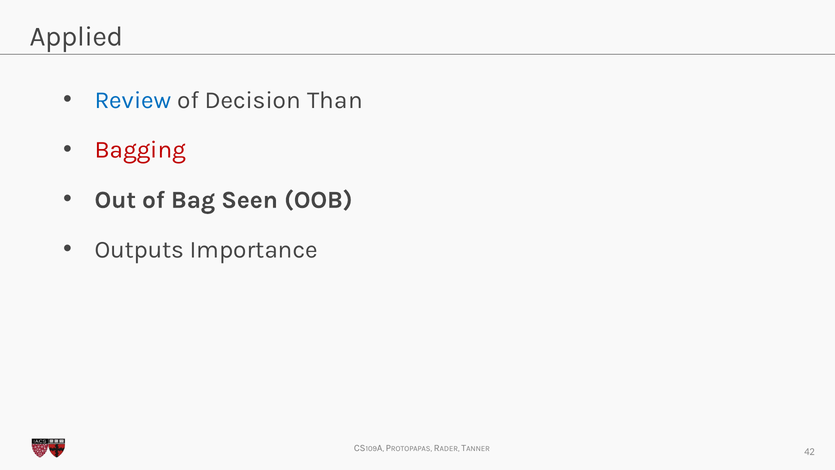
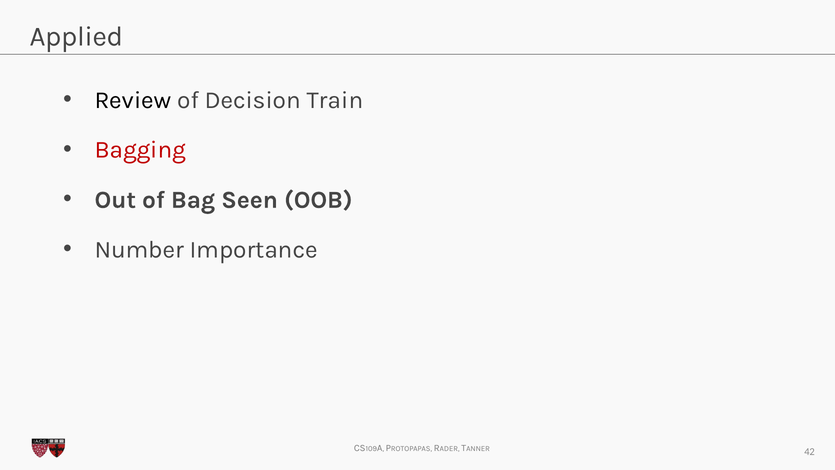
Review colour: blue -> black
Than: Than -> Train
Outputs: Outputs -> Number
